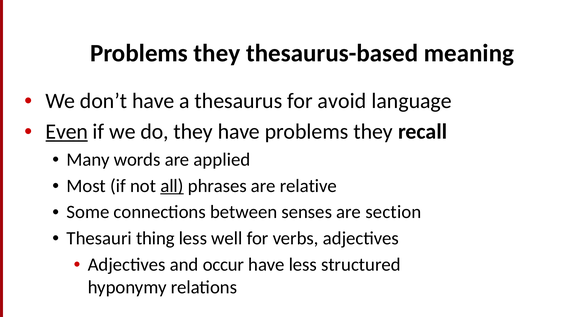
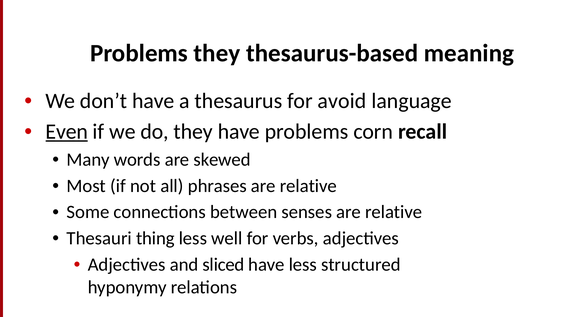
have problems they: they -> corn
applied: applied -> skewed
all underline: present -> none
senses are section: section -> relative
occur: occur -> sliced
